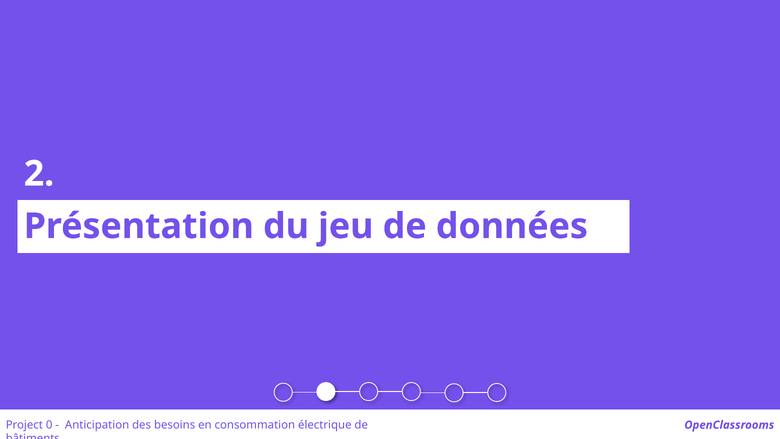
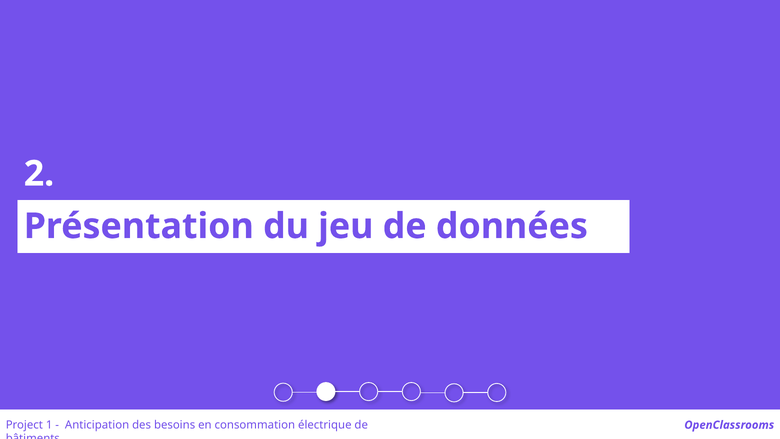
0: 0 -> 1
